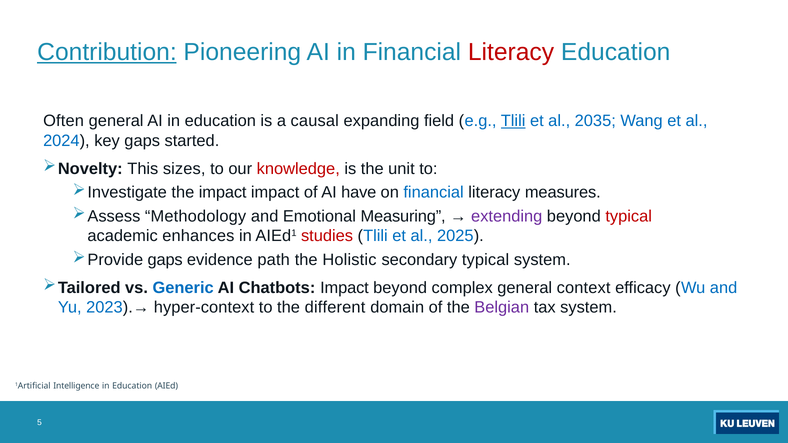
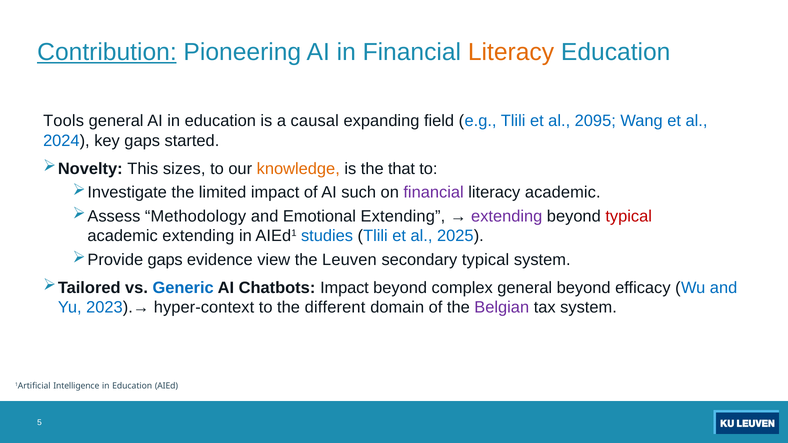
Literacy at (511, 52) colour: red -> orange
Often: Often -> Tools
Tlili at (513, 121) underline: present -> none
2035: 2035 -> 2095
knowledge colour: red -> orange
unit: unit -> that
the impact: impact -> limited
have: have -> such
financial at (434, 193) colour: blue -> purple
literacy measures: measures -> academic
Emotional Measuring: Measuring -> Extending
academic enhances: enhances -> extending
studies colour: red -> blue
path: path -> view
Holistic: Holistic -> Leuven
general context: context -> beyond
